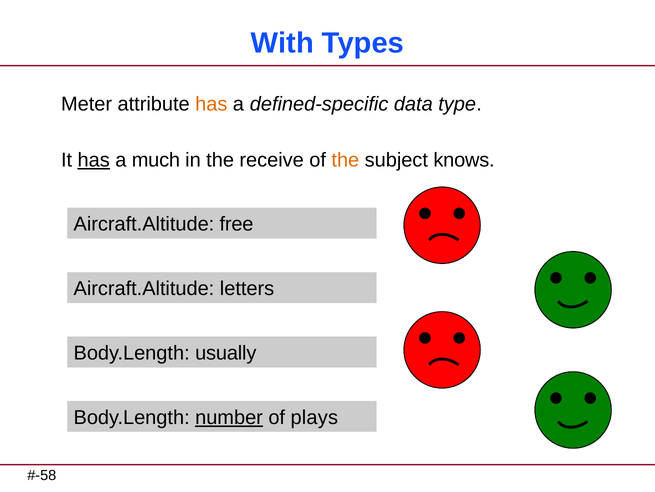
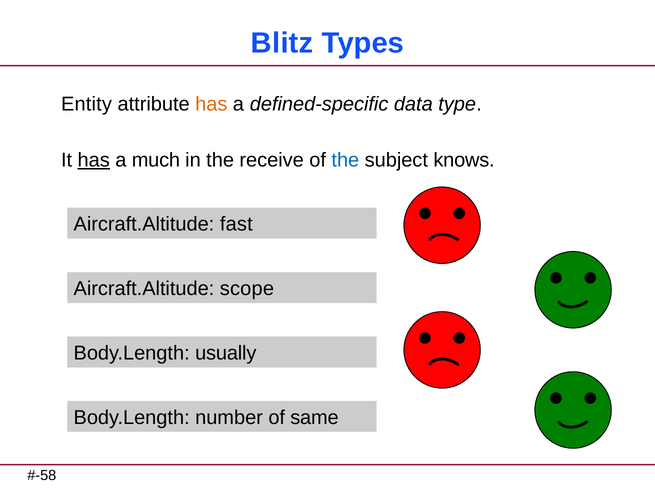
With: With -> Blitz
Meter: Meter -> Entity
the at (345, 160) colour: orange -> blue
free: free -> fast
letters: letters -> scope
number underline: present -> none
plays: plays -> same
